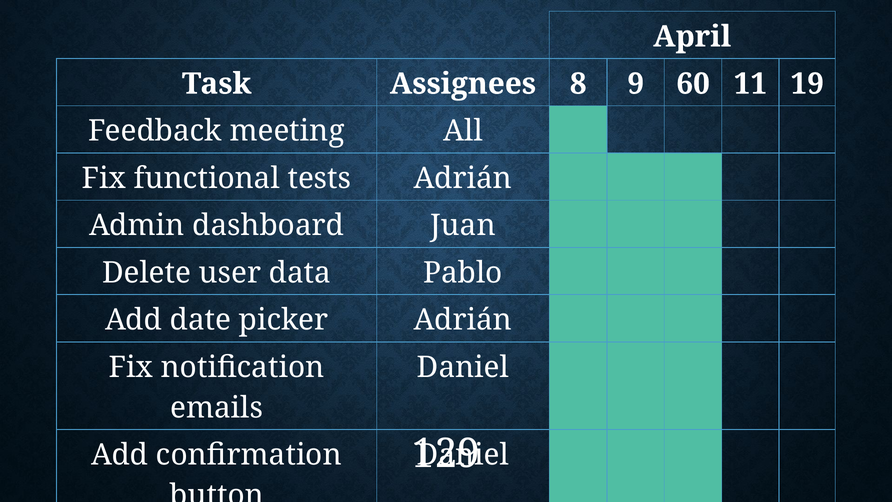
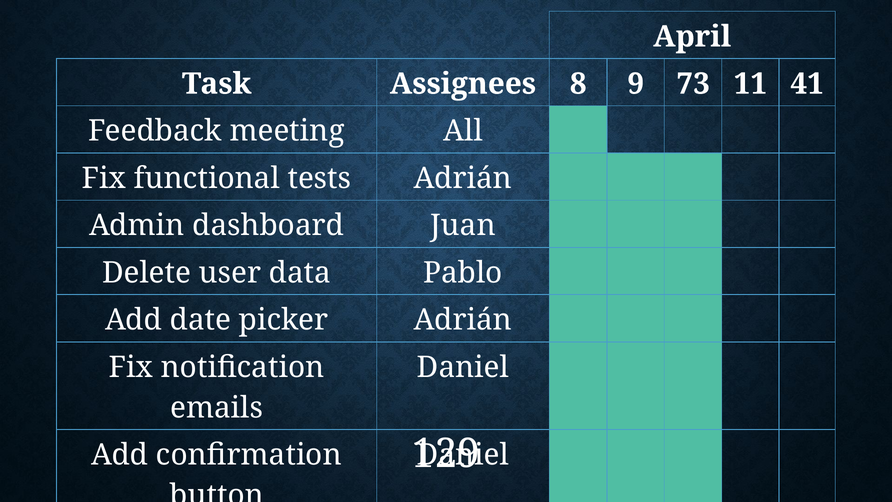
60: 60 -> 73
19: 19 -> 41
